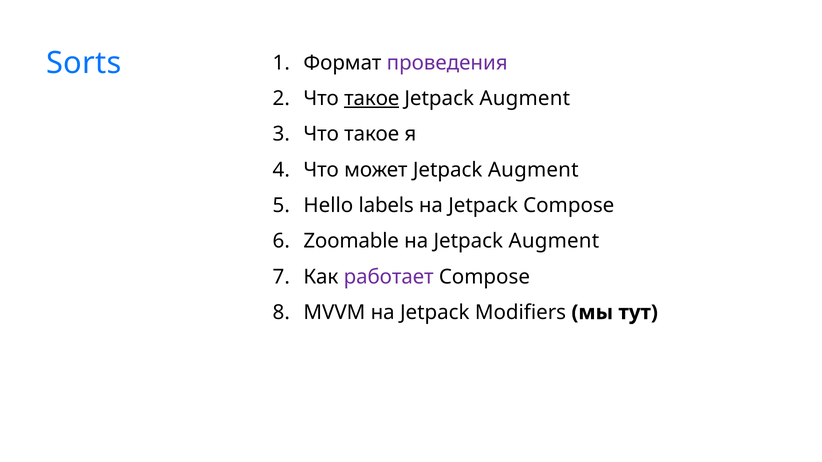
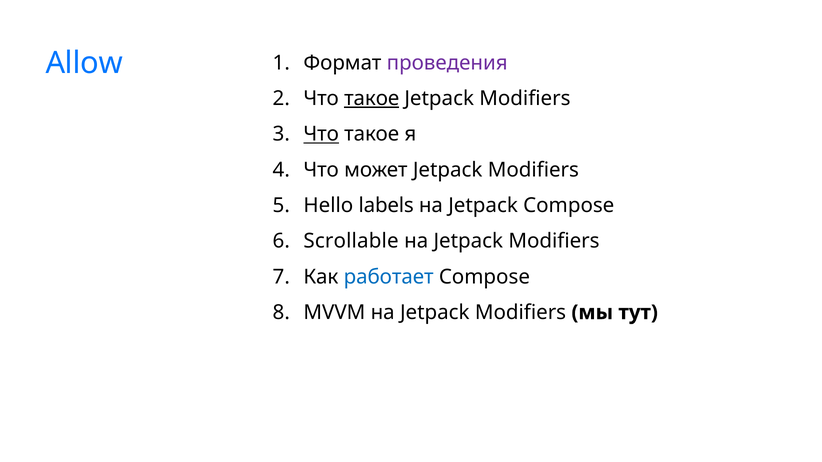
Sorts: Sorts -> Allow
Augment at (525, 99): Augment -> Modifiers
Что at (321, 134) underline: none -> present
может Jetpack Augment: Augment -> Modifiers
Zoomable: Zoomable -> Scrollable
Augment at (554, 241): Augment -> Modifiers
работает colour: purple -> blue
